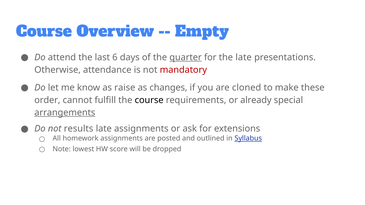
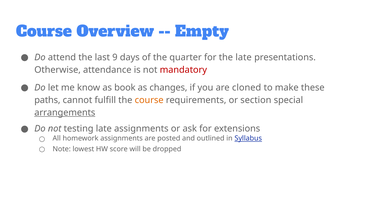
6: 6 -> 9
quarter underline: present -> none
raise: raise -> book
order: order -> paths
course at (149, 100) colour: black -> orange
already: already -> section
results: results -> testing
